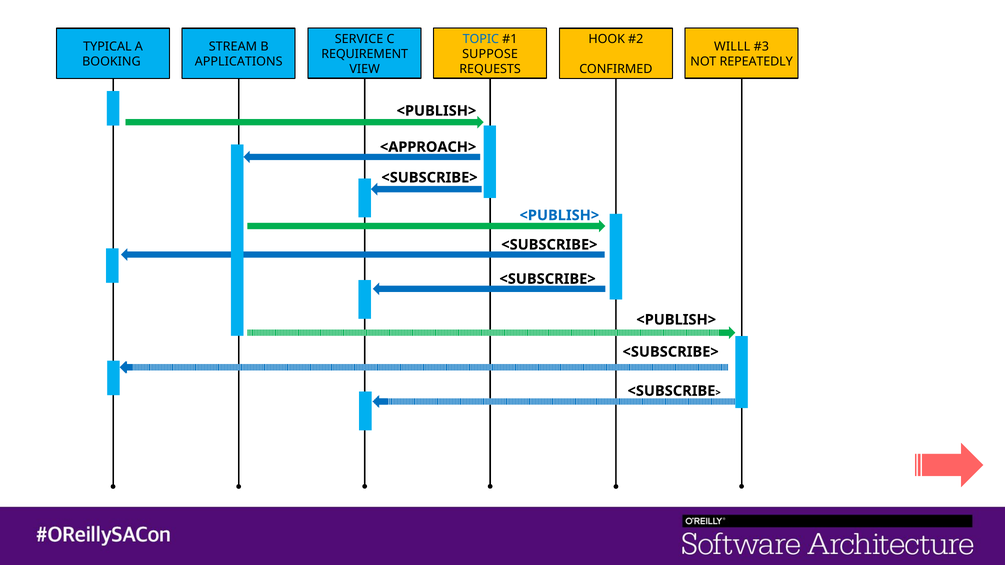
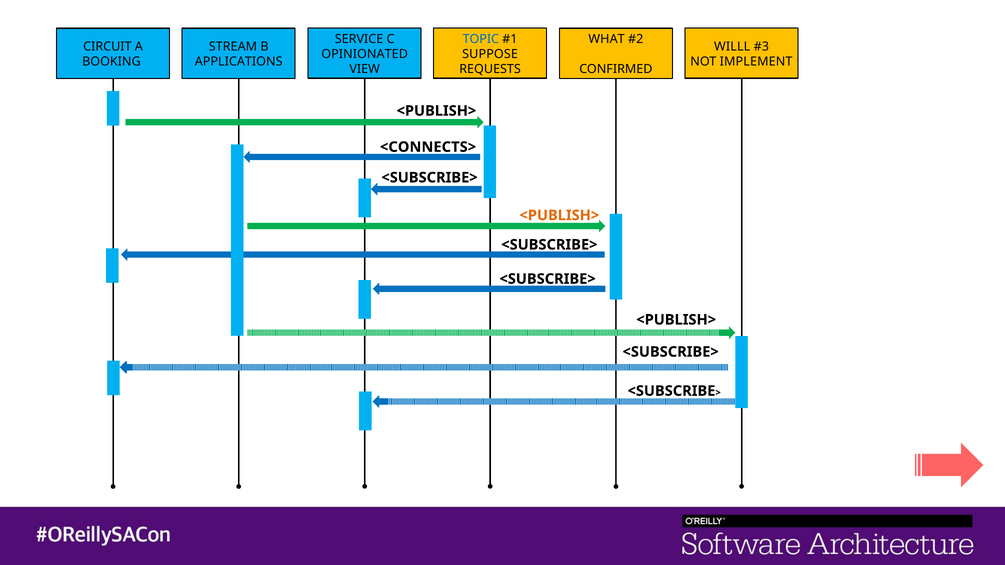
HOOK: HOOK -> WHAT
TYPICAL: TYPICAL -> CIRCUIT
REQUIREMENT: REQUIREMENT -> OPINIONATED
REPEATEDLY: REPEATEDLY -> IMPLEMENT
<APPROACH>: <APPROACH> -> <CONNECTS>
<PUBLISH> at (559, 215) colour: blue -> orange
